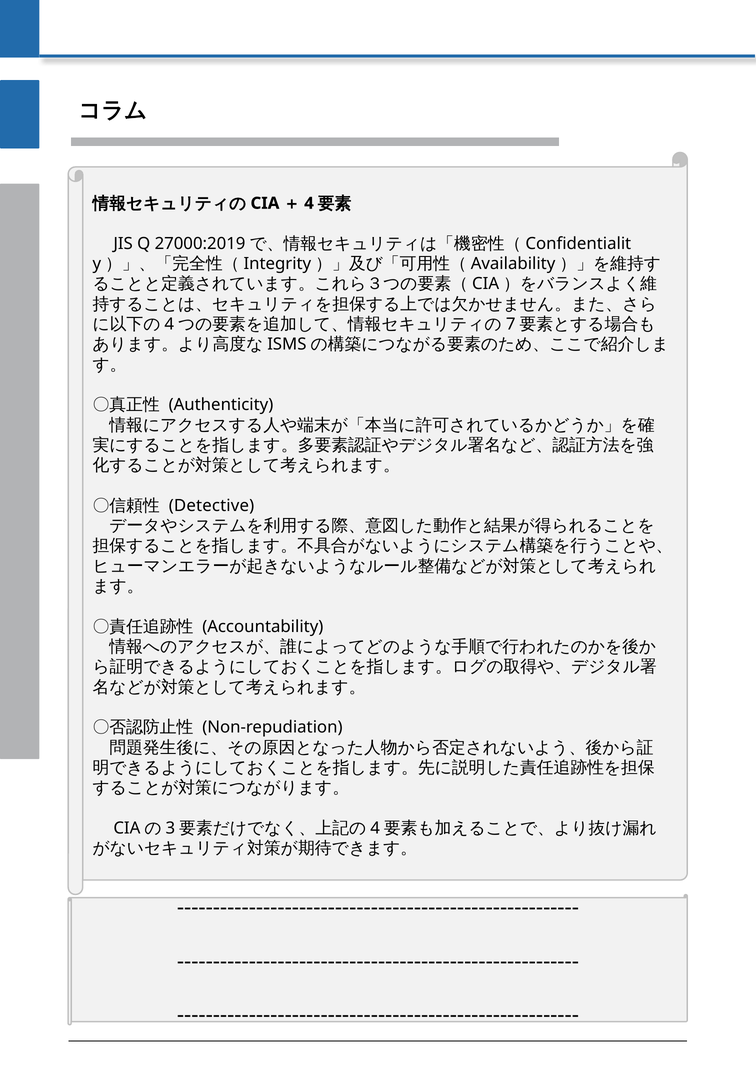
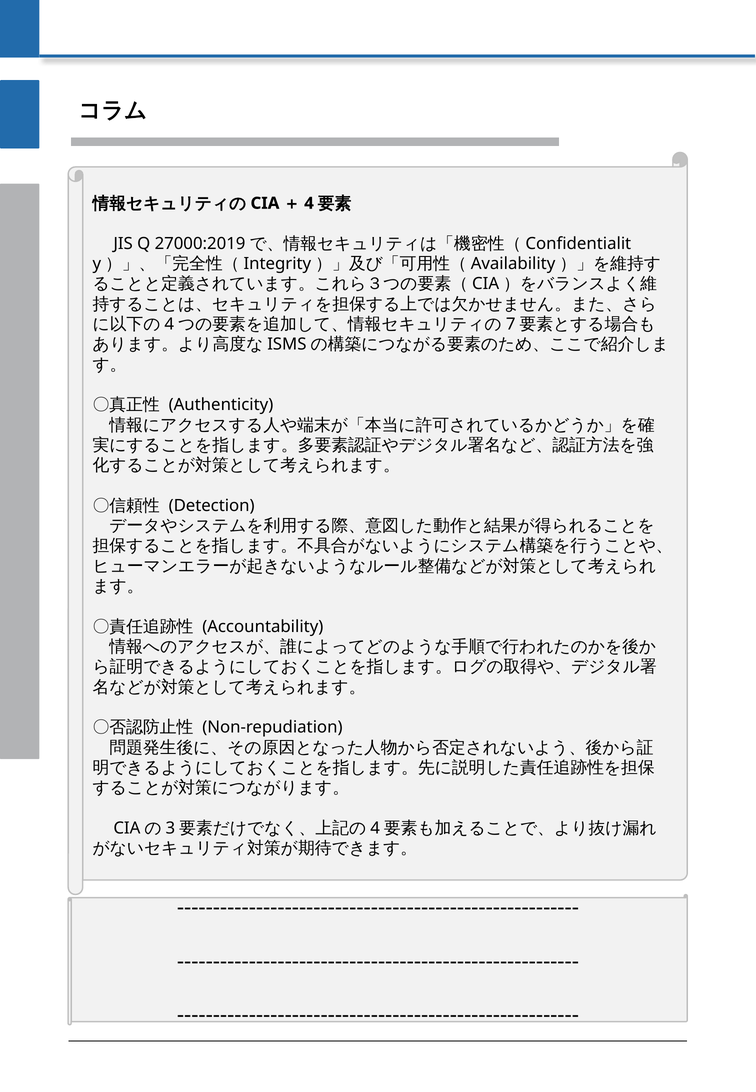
Detective: Detective -> Detection
